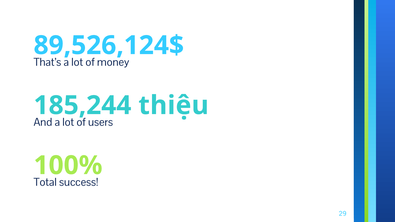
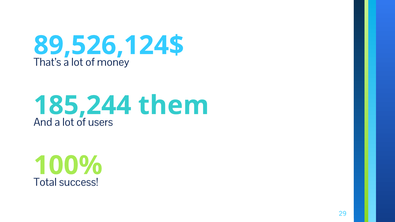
thiệu: thiệu -> them
